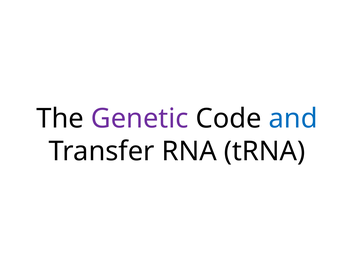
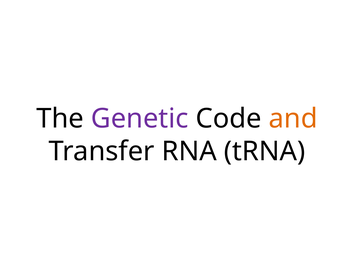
and colour: blue -> orange
